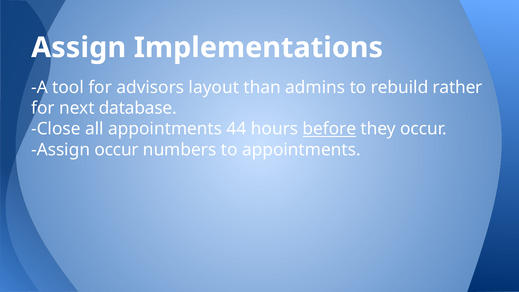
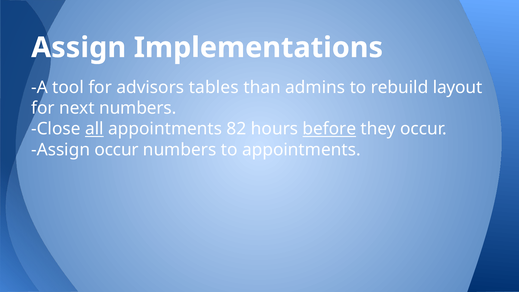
layout: layout -> tables
rather: rather -> layout
next database: database -> numbers
all underline: none -> present
44: 44 -> 82
